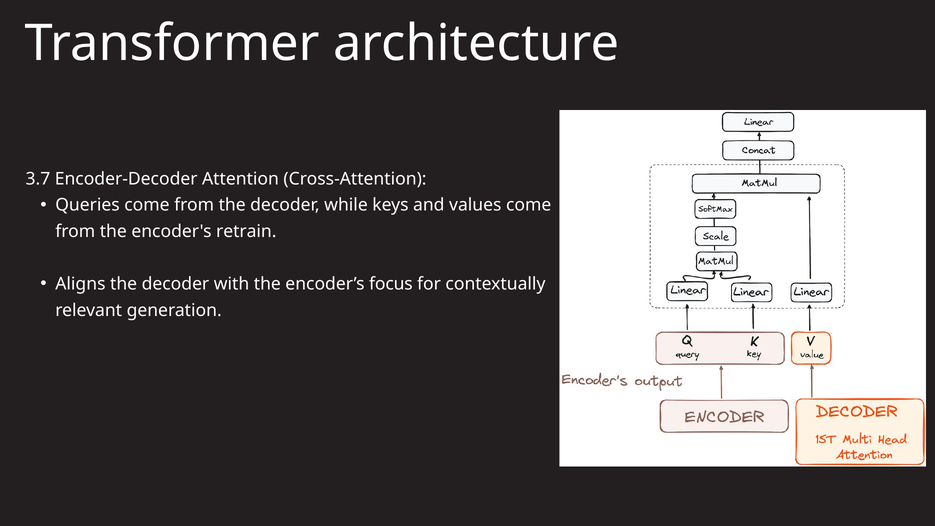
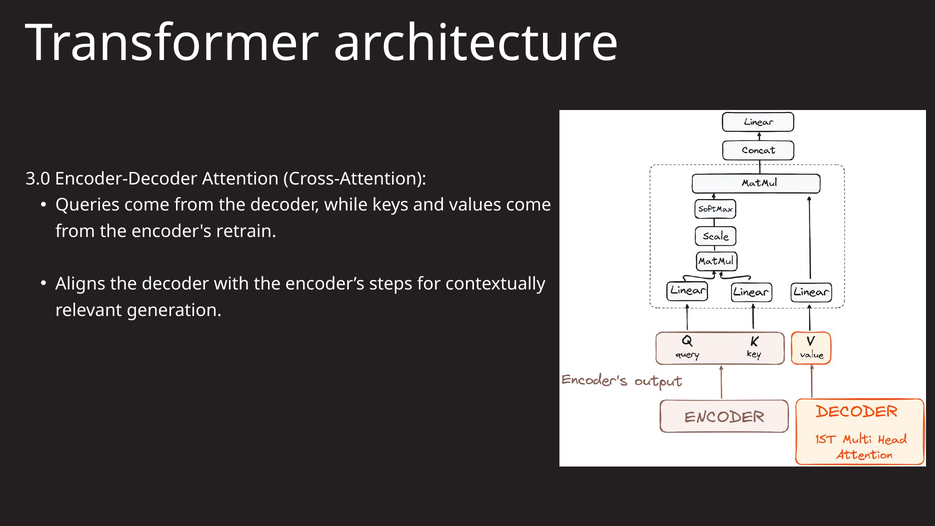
3.7: 3.7 -> 3.0
focus: focus -> steps
